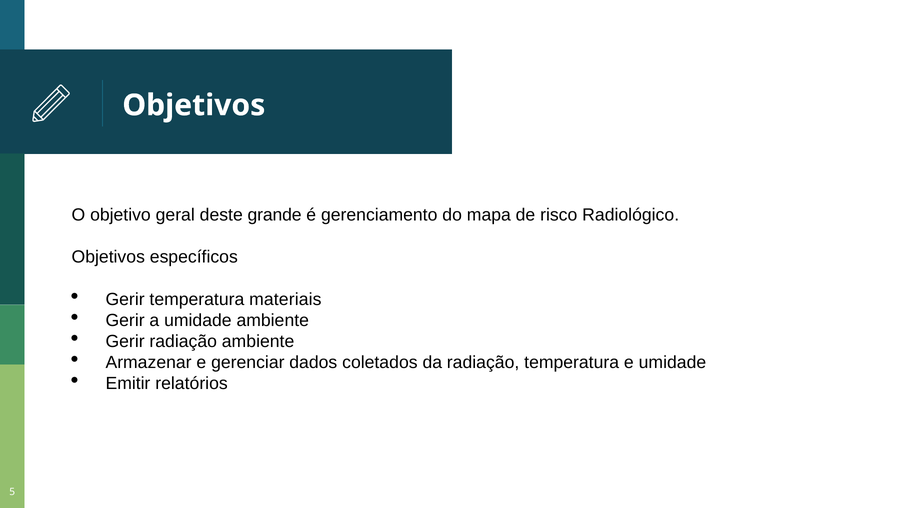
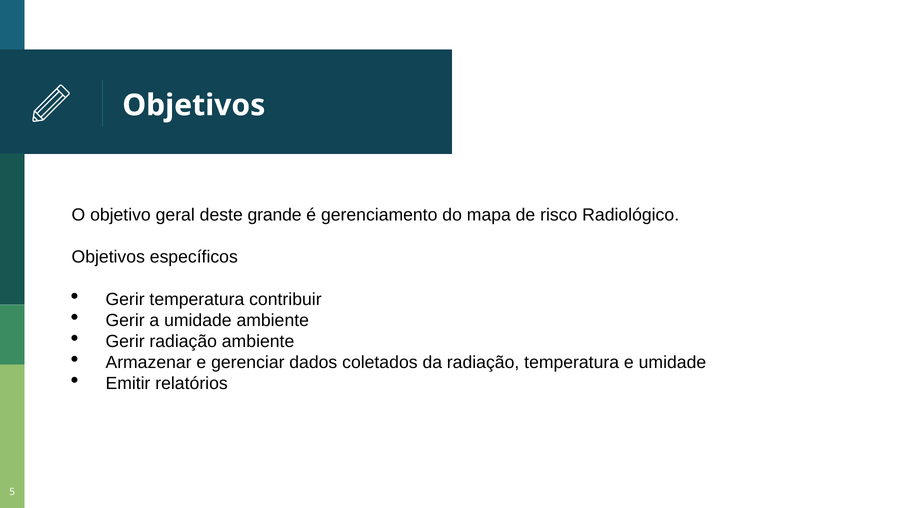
materiais: materiais -> contribuir
